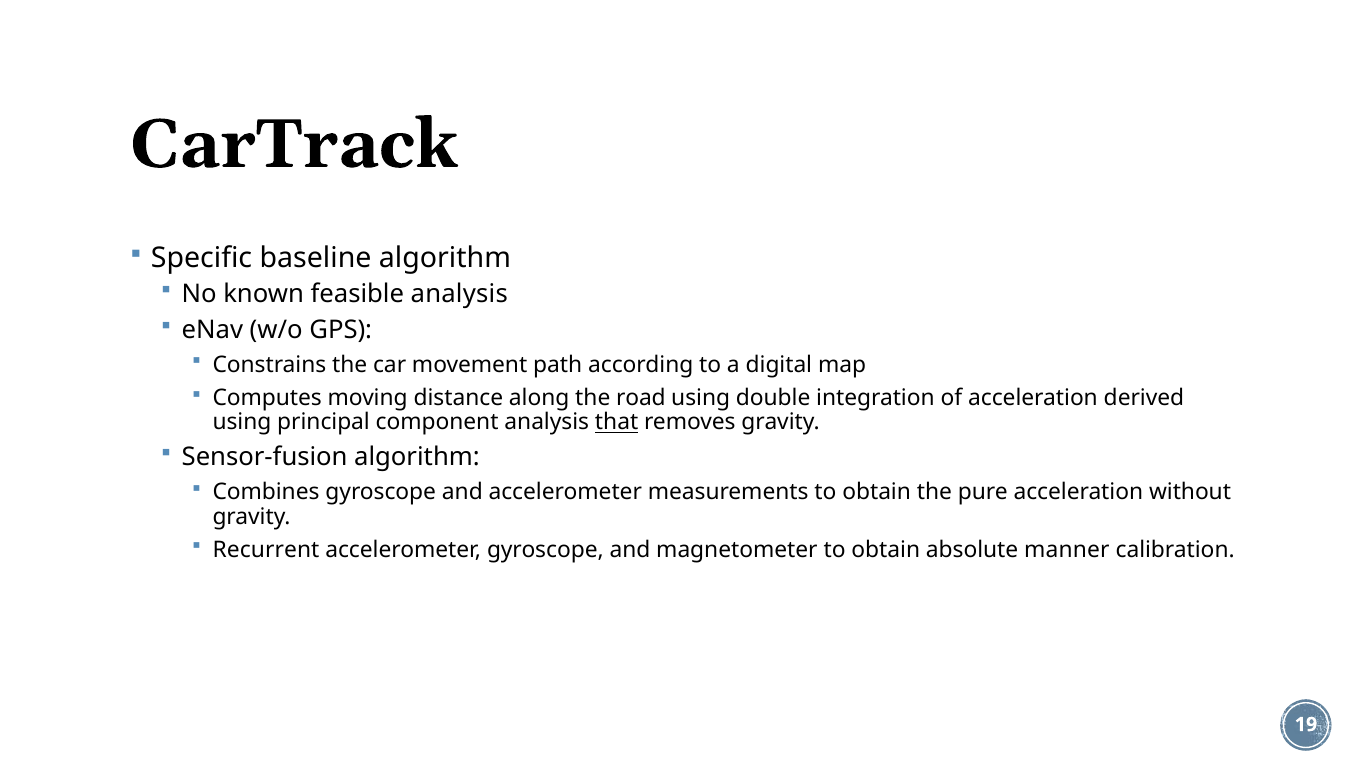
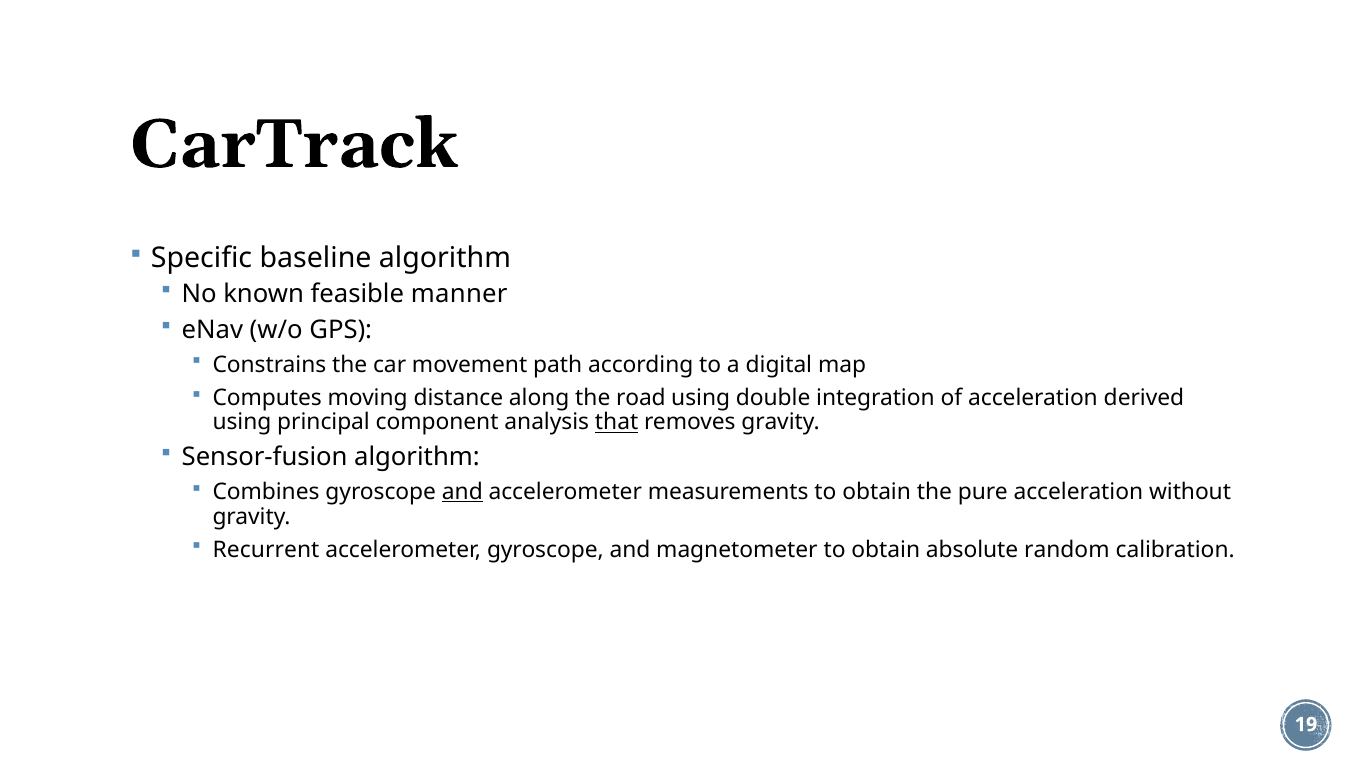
feasible analysis: analysis -> manner
and at (462, 492) underline: none -> present
manner: manner -> random
